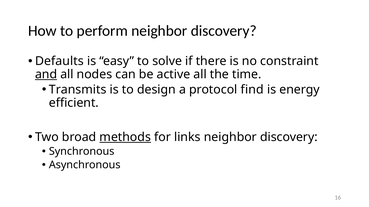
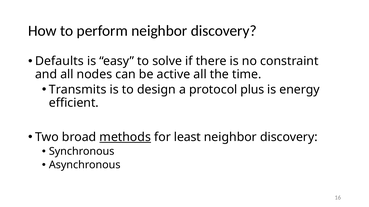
and underline: present -> none
find: find -> plus
links: links -> least
